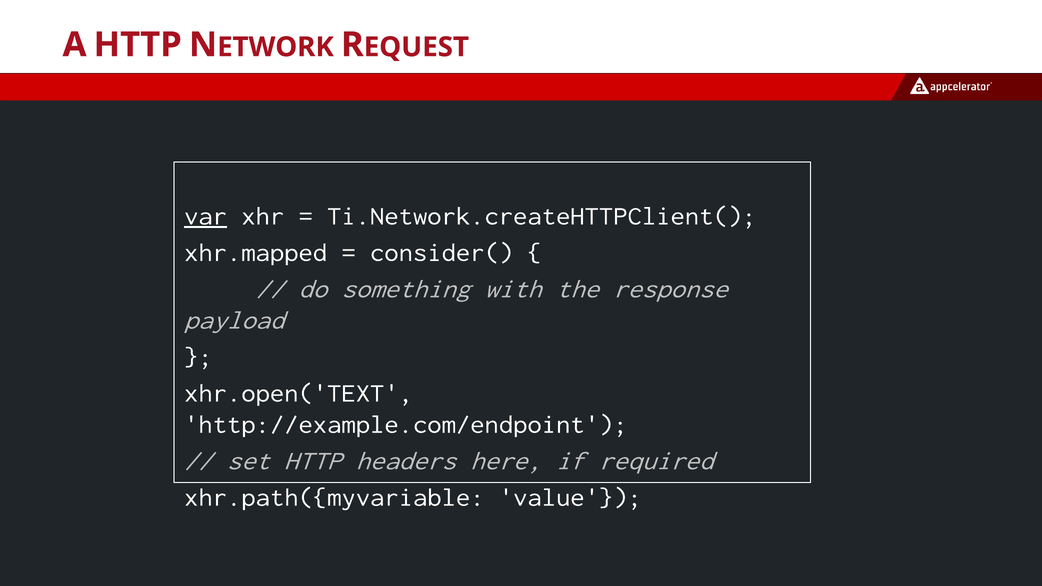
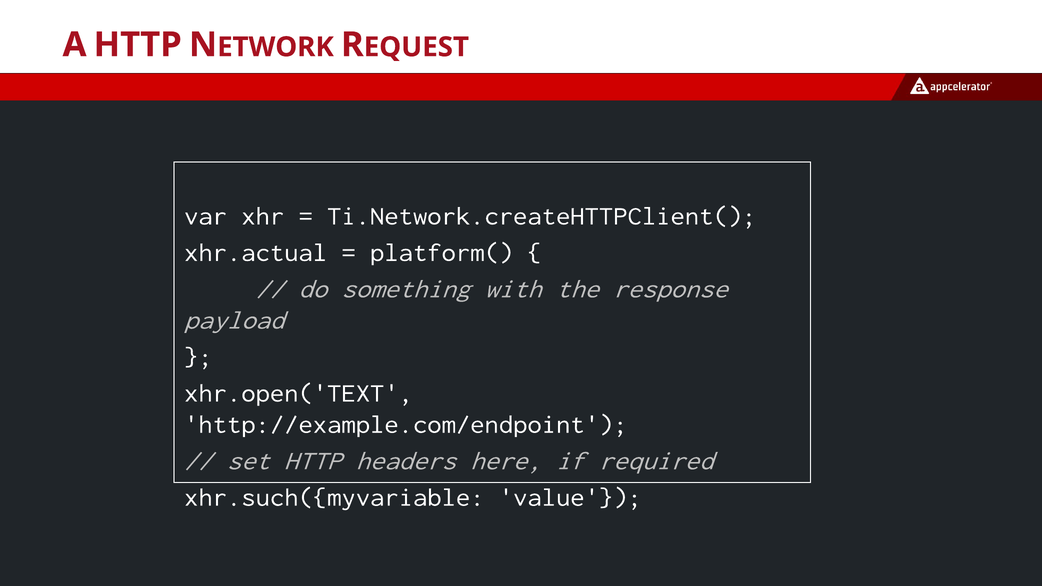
var underline: present -> none
xhr.mapped: xhr.mapped -> xhr.actual
consider(: consider( -> platform(
xhr.path({myvariable: xhr.path({myvariable -> xhr.such({myvariable
